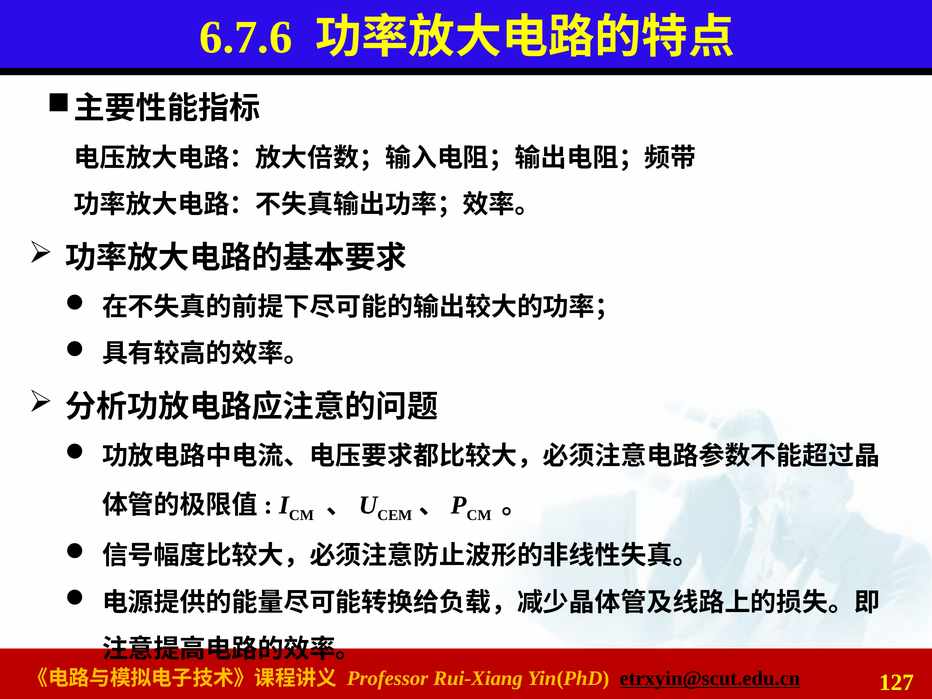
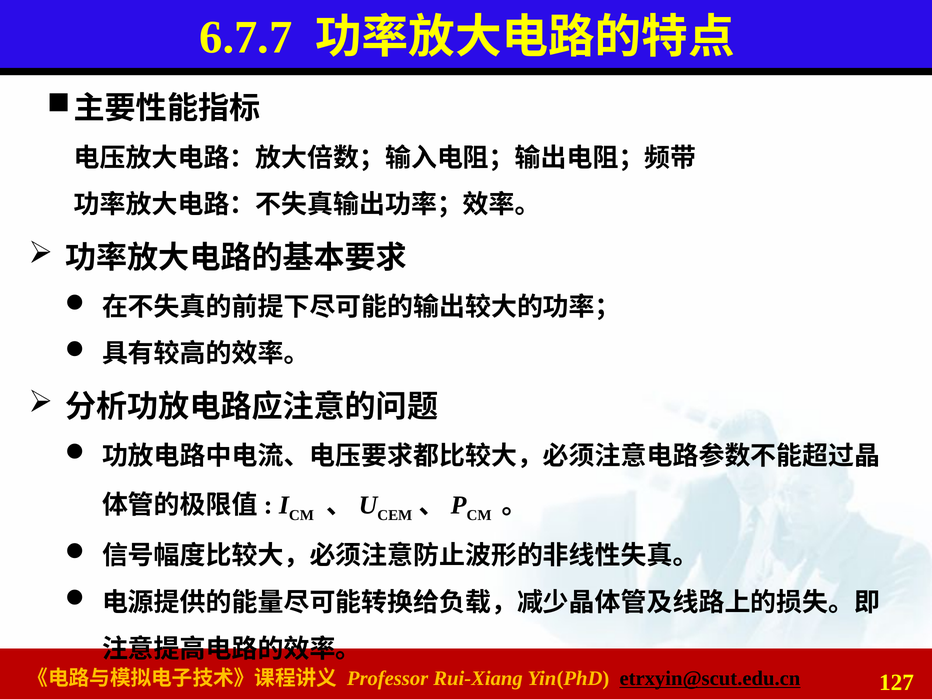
6.7.6: 6.7.6 -> 6.7.7
